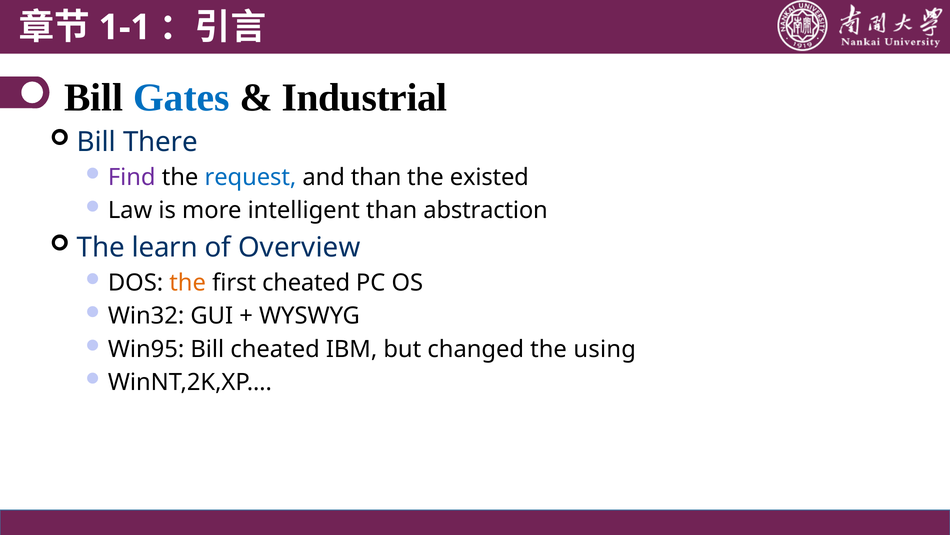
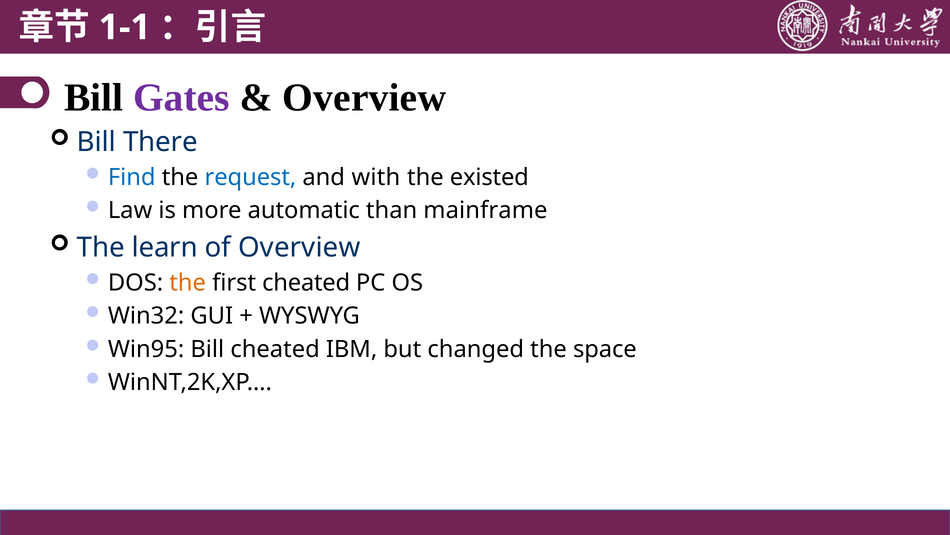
Gates colour: blue -> purple
Industrial at (365, 97): Industrial -> Overview
Find colour: purple -> blue
and than: than -> with
intelligent: intelligent -> automatic
abstraction: abstraction -> mainframe
using: using -> space
